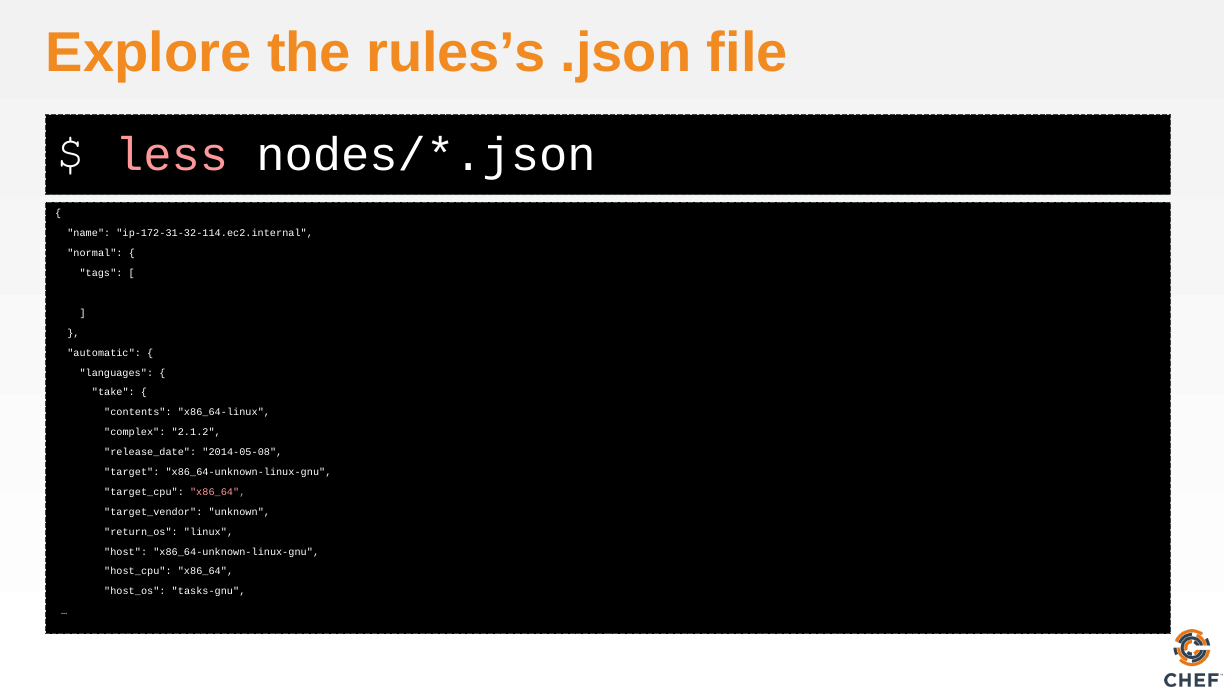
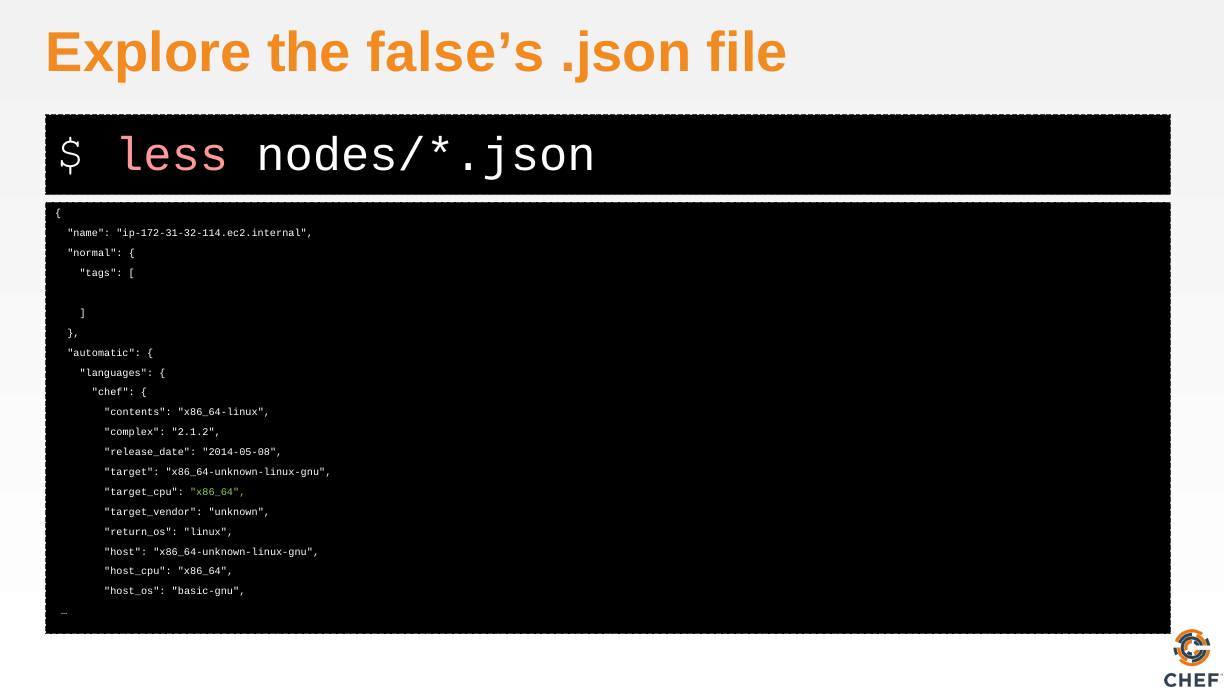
rules’s: rules’s -> false’s
take: take -> chef
x86_64 at (218, 492) colour: pink -> light green
tasks-gnu: tasks-gnu -> basic-gnu
